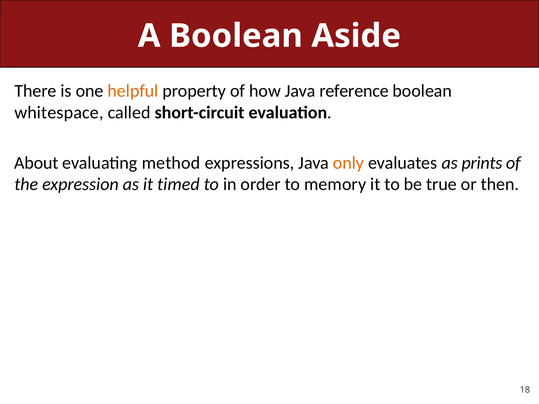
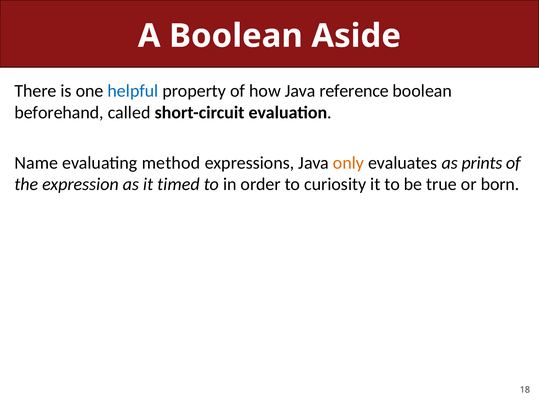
helpful colour: orange -> blue
whitespace: whitespace -> beforehand
About: About -> Name
memory: memory -> curiosity
then: then -> born
